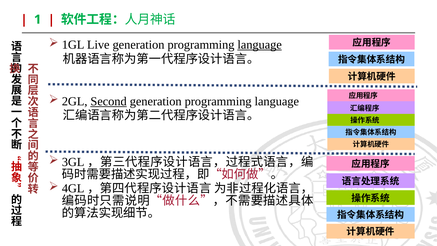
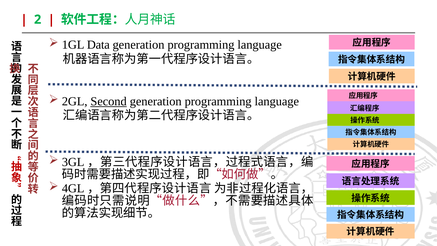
1: 1 -> 2
Live: Live -> Data
language at (260, 45) underline: present -> none
